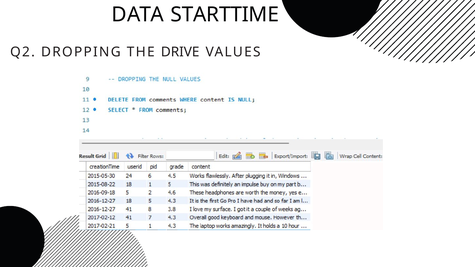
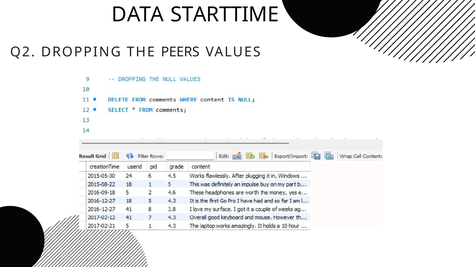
DRIVE: DRIVE -> PEERS
